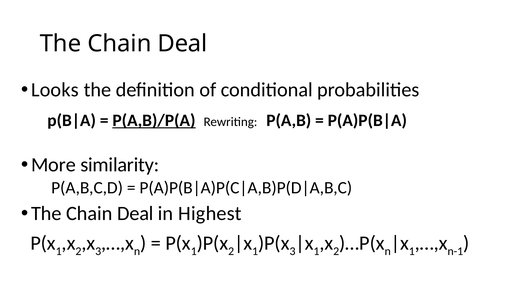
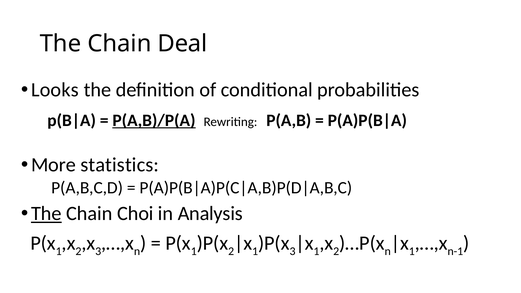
similarity: similarity -> statistics
The at (46, 214) underline: none -> present
Deal at (135, 214): Deal -> Choi
Highest: Highest -> Analysis
